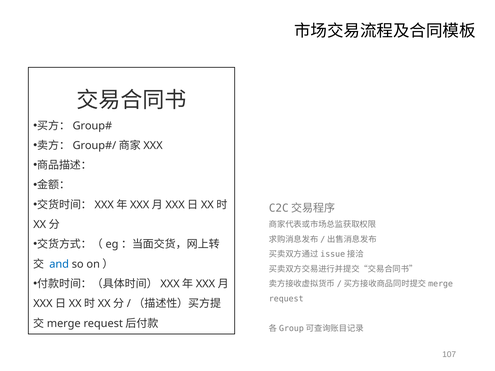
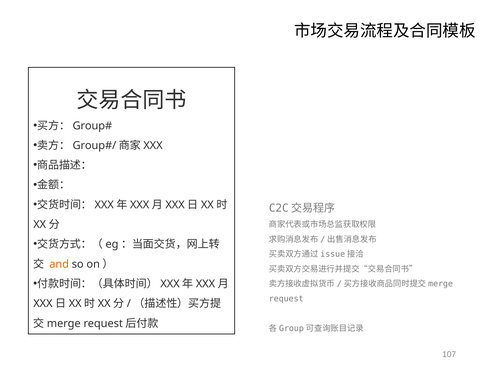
and colour: blue -> orange
